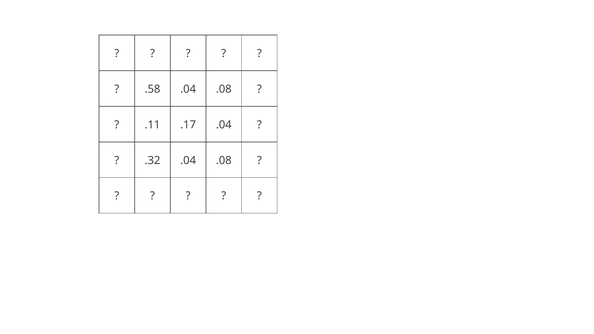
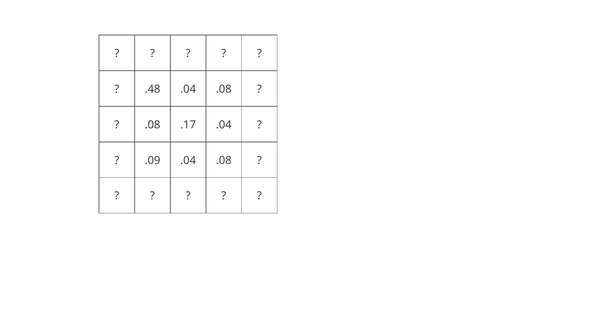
.58: .58 -> .48
.11 at (152, 125): .11 -> .08
.32: .32 -> .09
